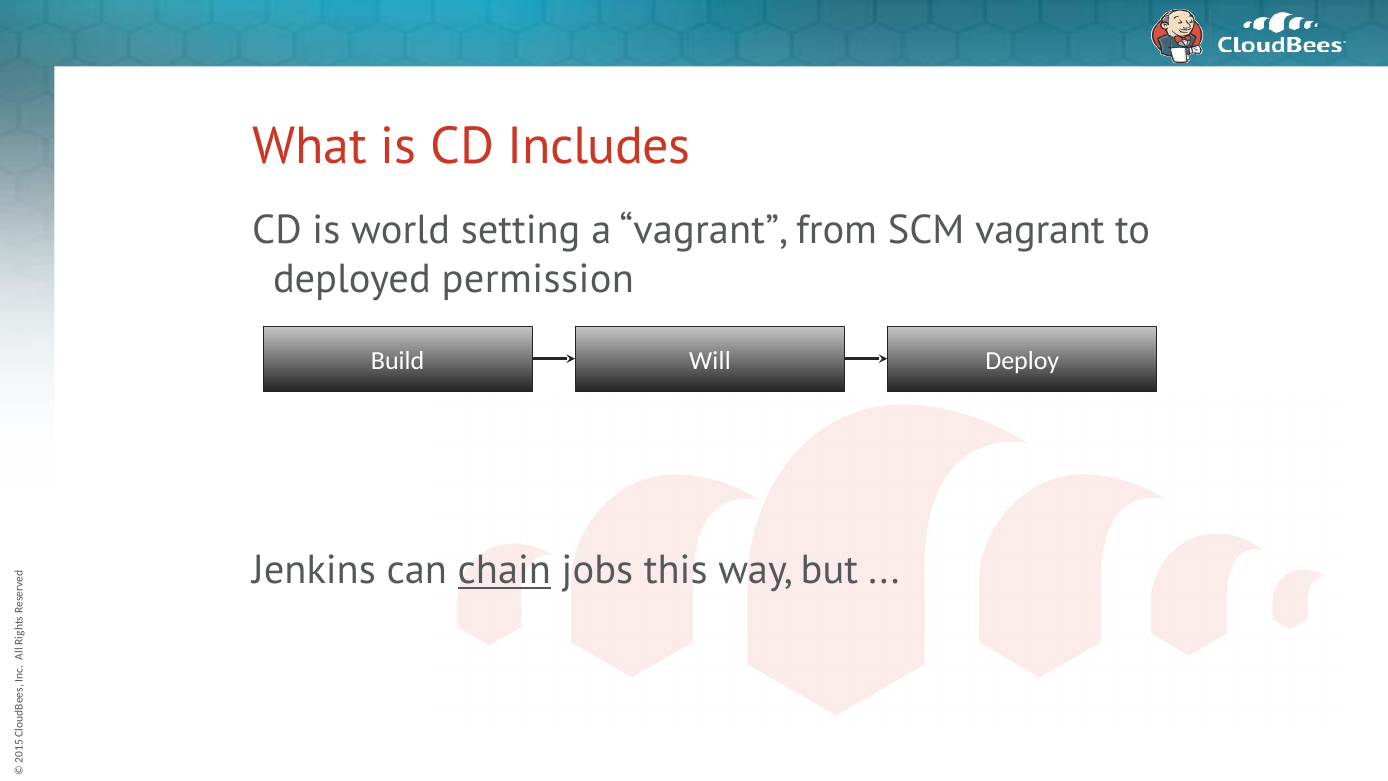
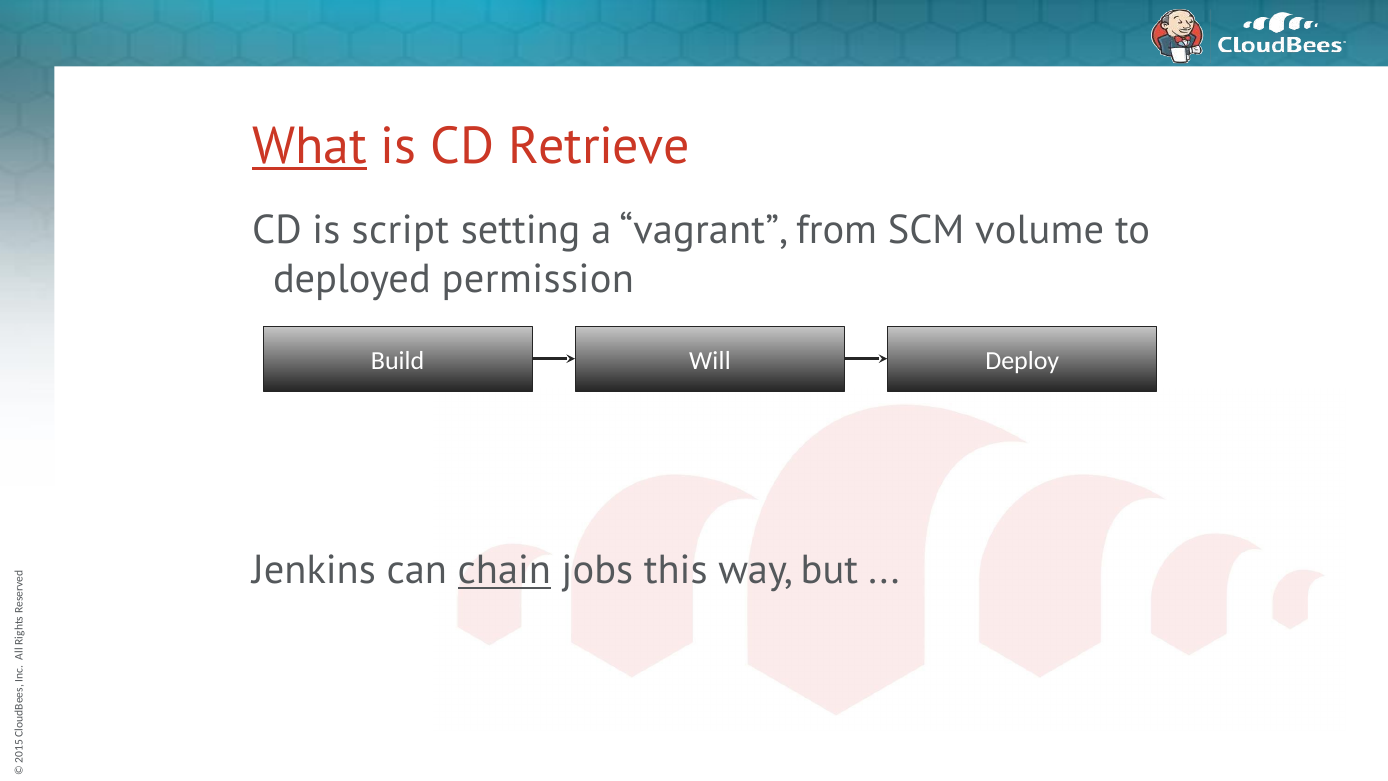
What underline: none -> present
Includes: Includes -> Retrieve
world: world -> script
SCM vagrant: vagrant -> volume
